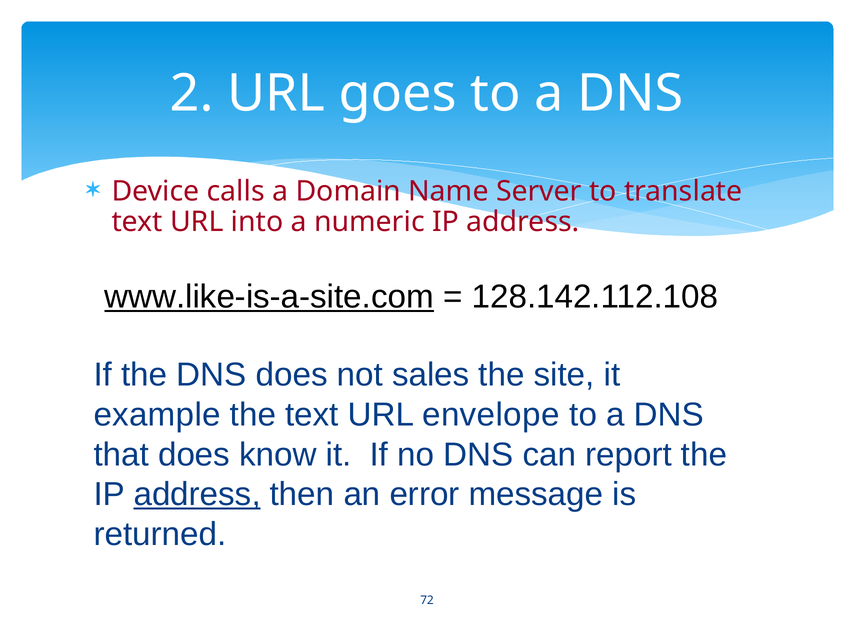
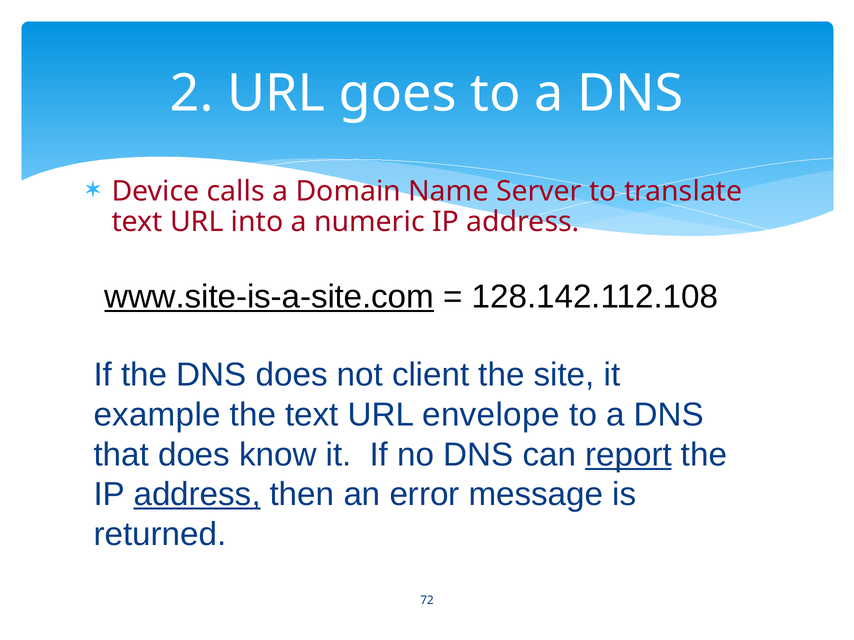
www.like-is-a-site.com: www.like-is-a-site.com -> www.site-is-a-site.com
sales: sales -> client
report underline: none -> present
